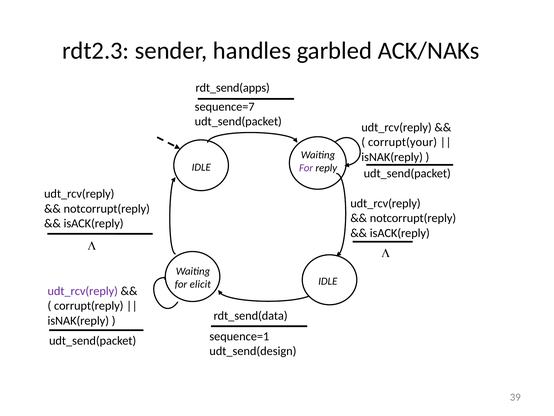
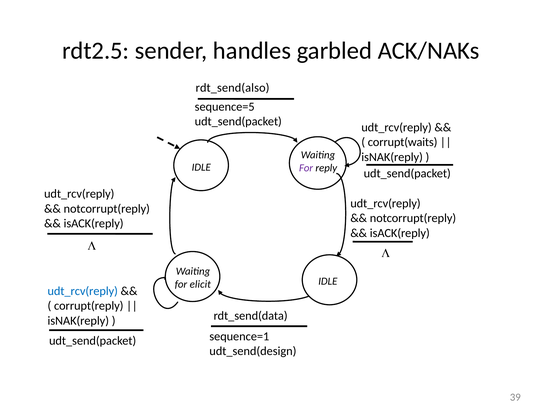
rdt2.3: rdt2.3 -> rdt2.5
rdt_send(apps: rdt_send(apps -> rdt_send(also
sequence=7: sequence=7 -> sequence=5
corrupt(your: corrupt(your -> corrupt(waits
udt_rcv(reply at (83, 291) colour: purple -> blue
